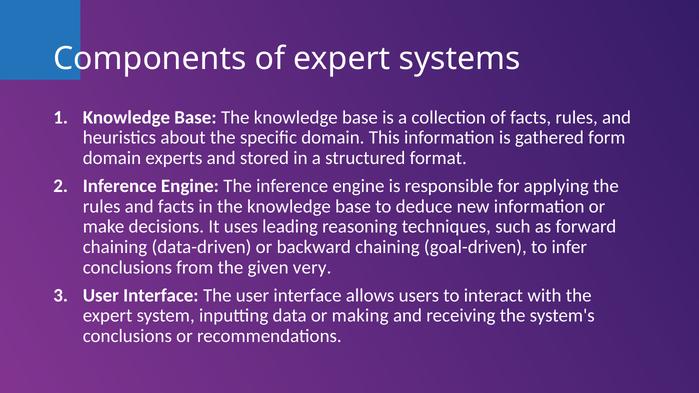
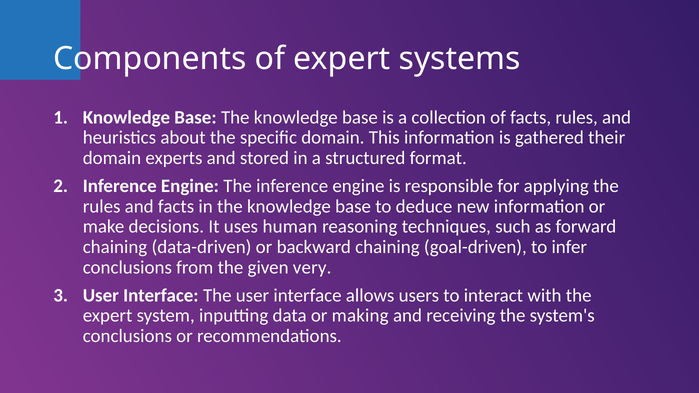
form: form -> their
leading: leading -> human
